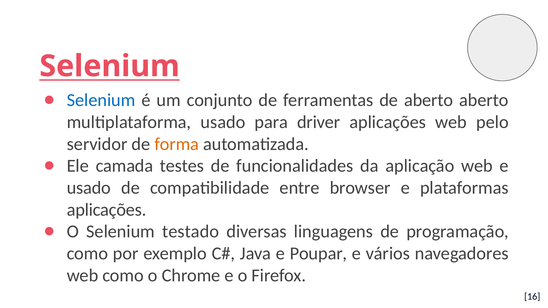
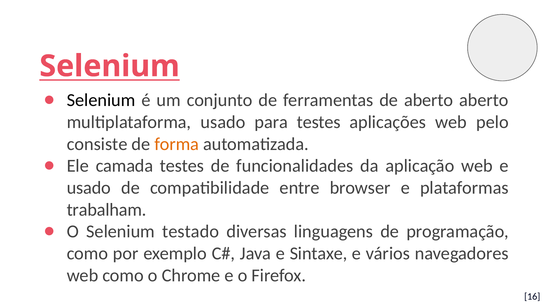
Selenium at (101, 100) colour: blue -> black
para driver: driver -> testes
servidor: servidor -> consiste
aplicações at (107, 210): aplicações -> trabalham
Poupar: Poupar -> Sintaxe
